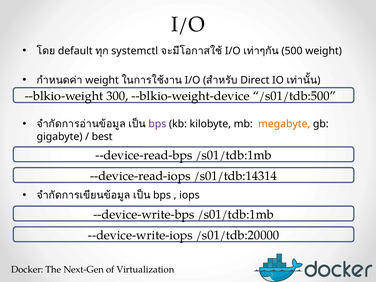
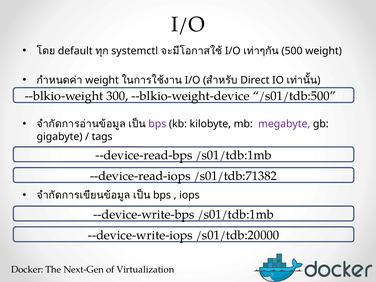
megabyte colour: orange -> purple
best: best -> tags
/s01/tdb:14314: /s01/tdb:14314 -> /s01/tdb:71382
